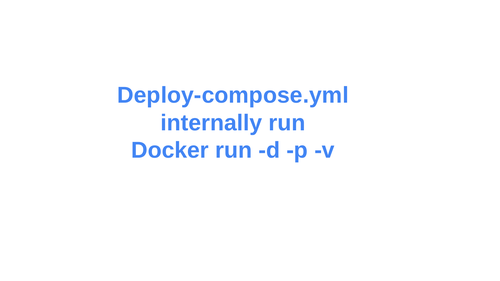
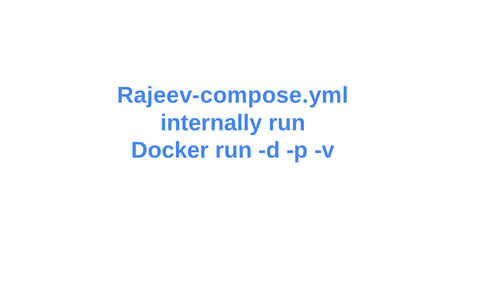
Deploy-compose.yml: Deploy-compose.yml -> Rajeev-compose.yml
